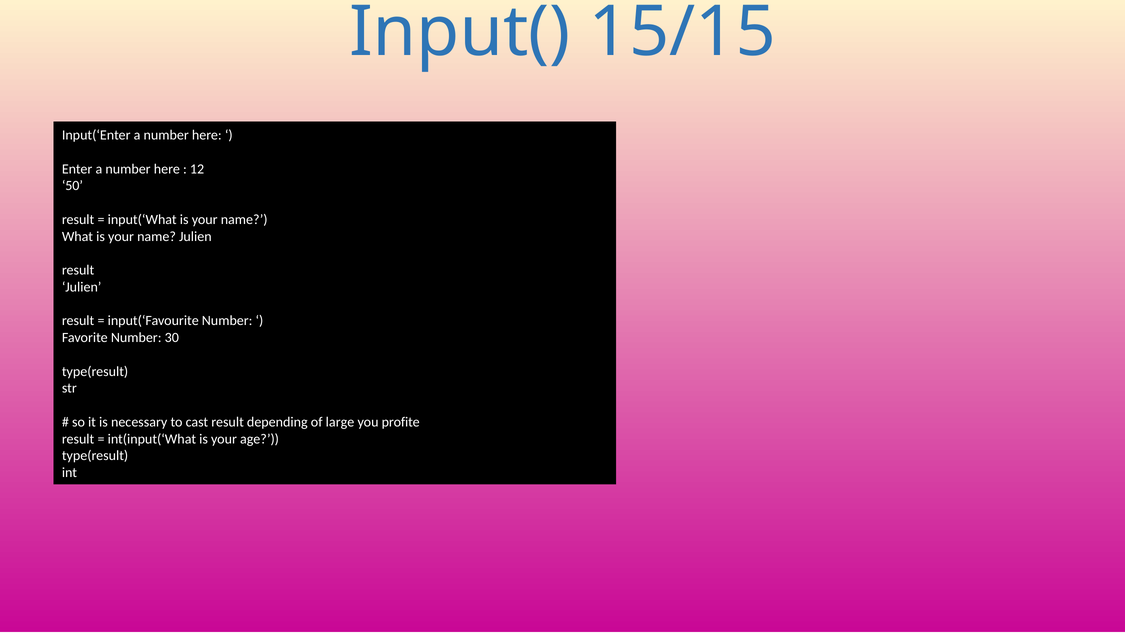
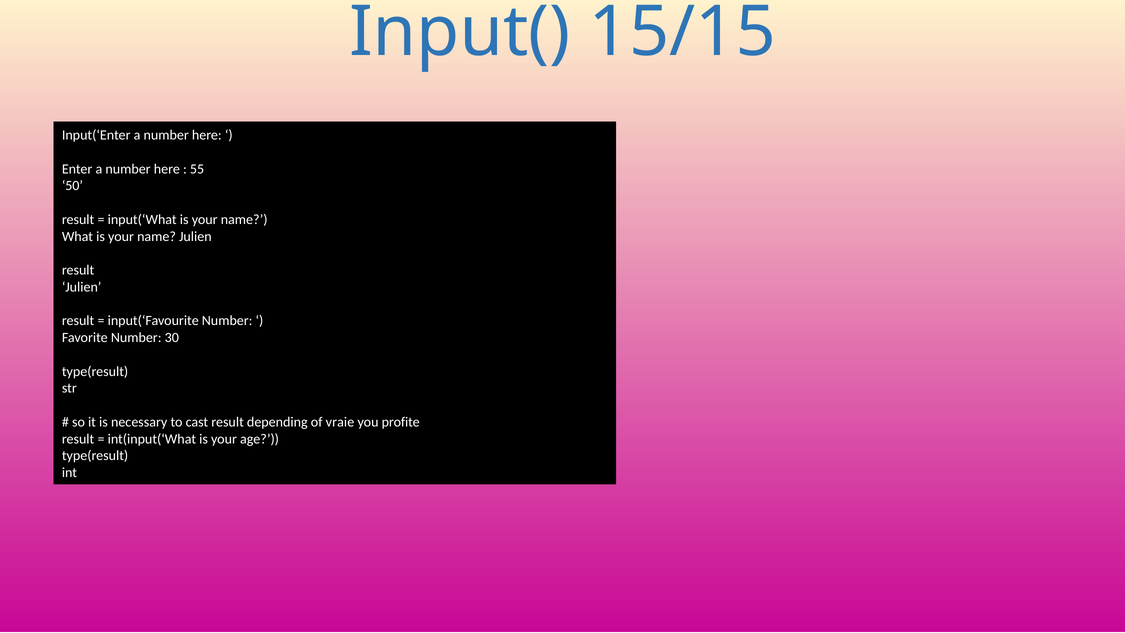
12: 12 -> 55
large: large -> vraie
